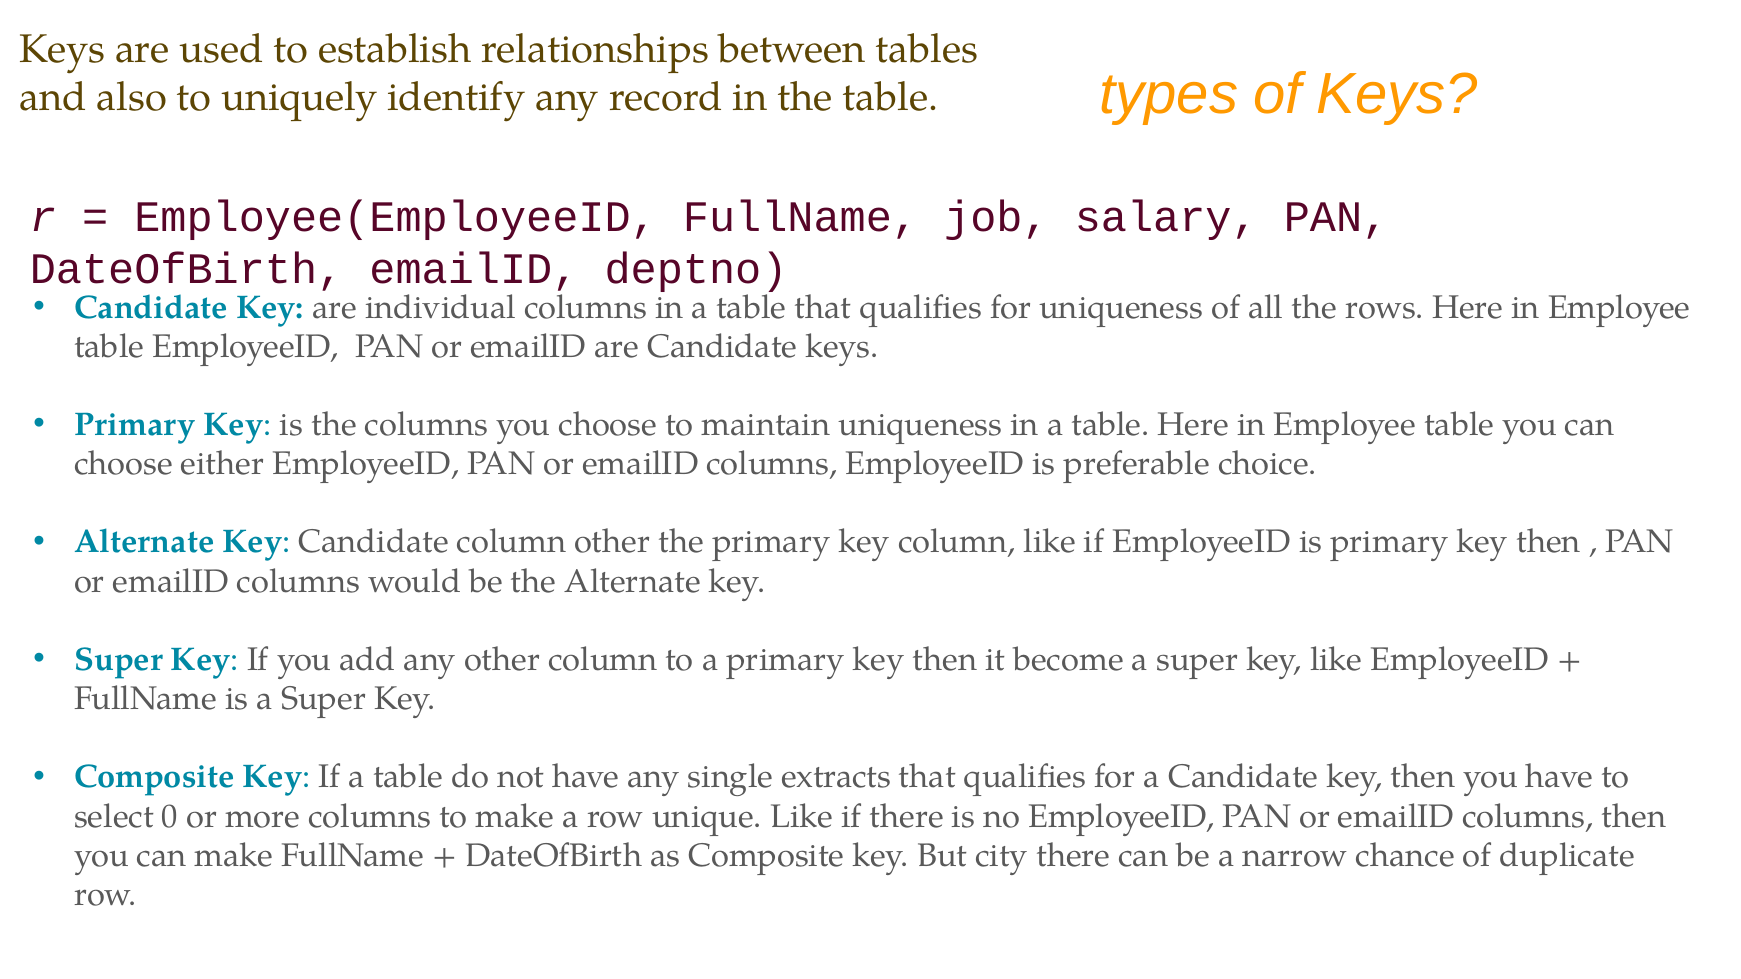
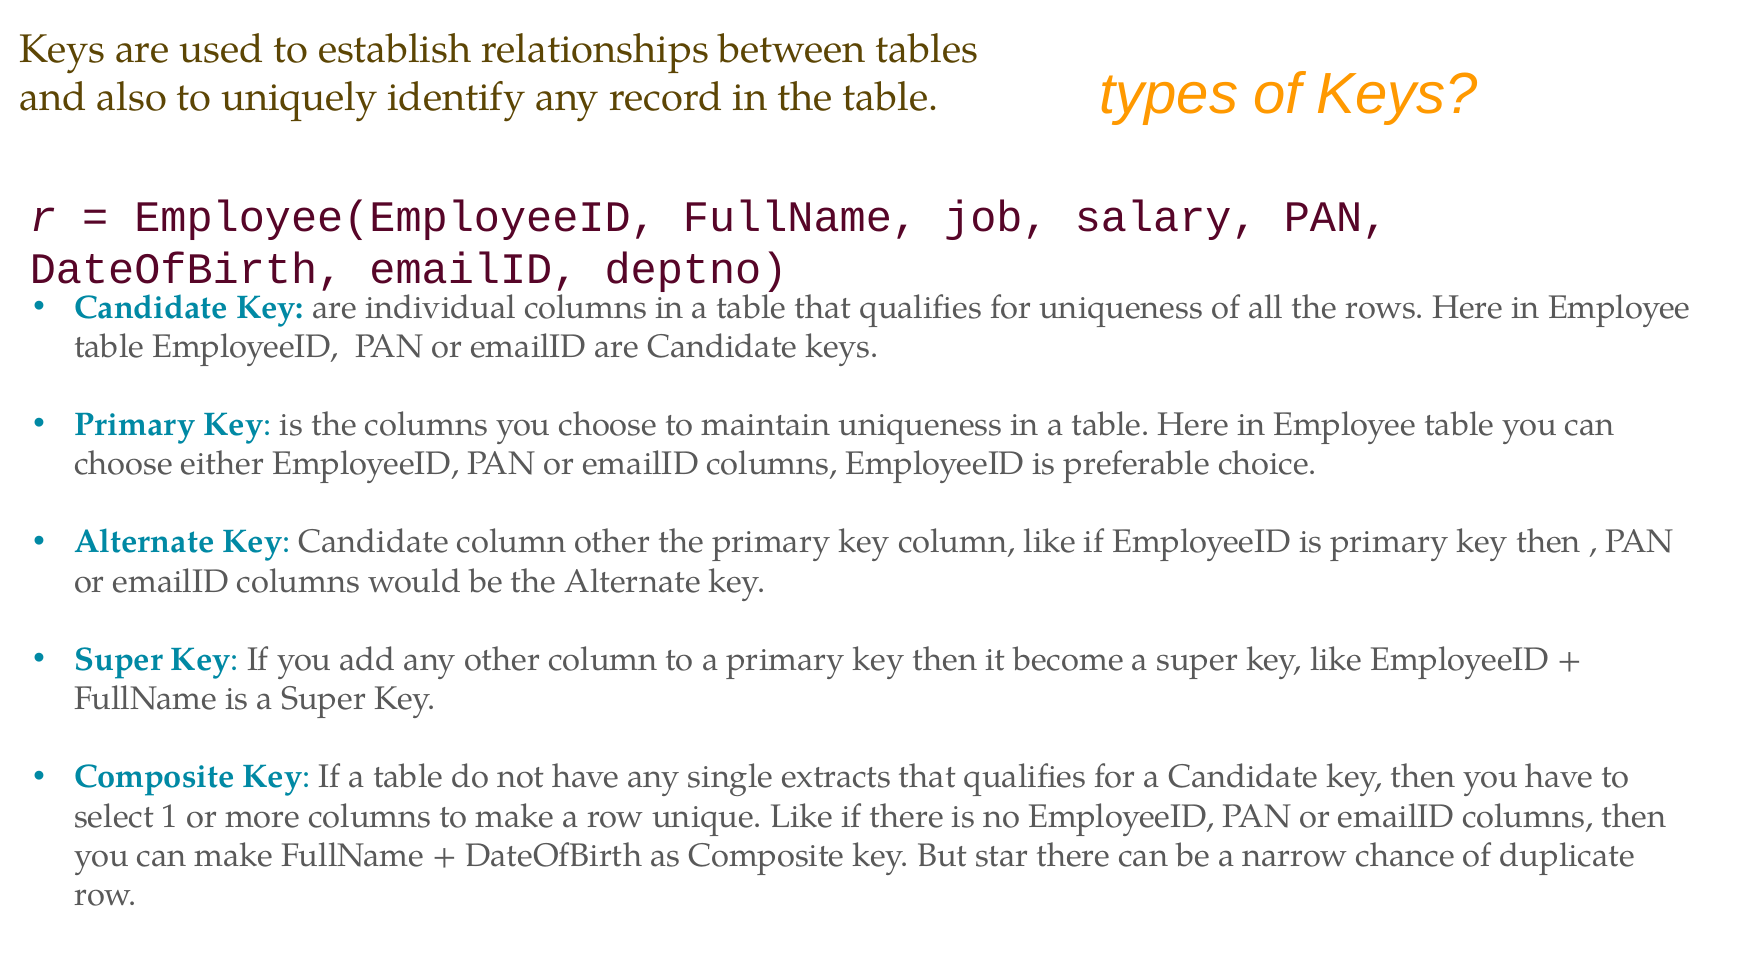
0: 0 -> 1
city: city -> star
